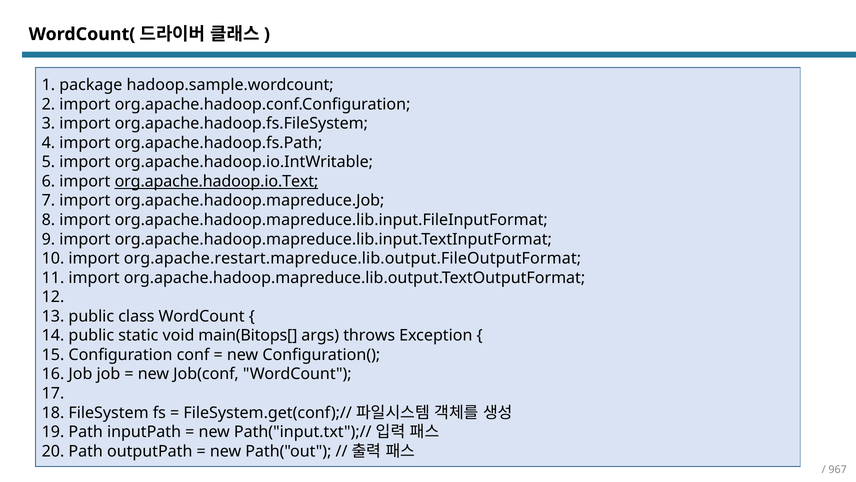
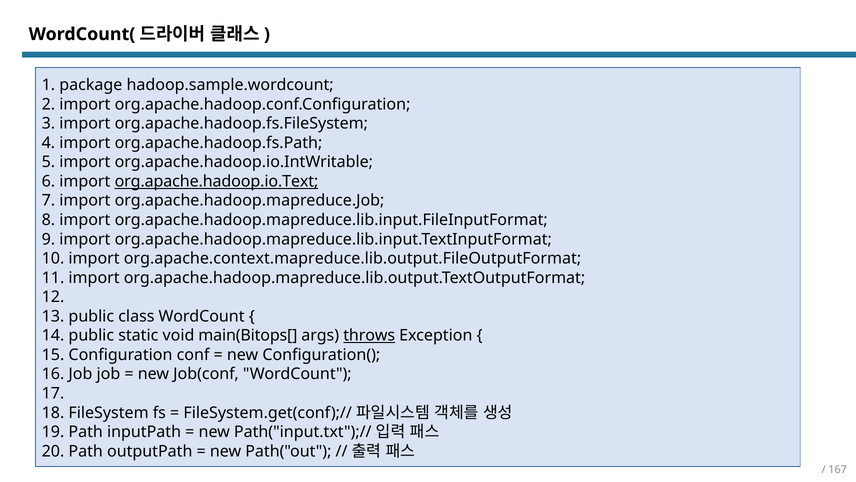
org.apache.restart.mapreduce.lib.output.FileOutputFormat: org.apache.restart.mapreduce.lib.output.FileOutputFormat -> org.apache.context.mapreduce.lib.output.FileOutputFormat
throws underline: none -> present
967: 967 -> 167
